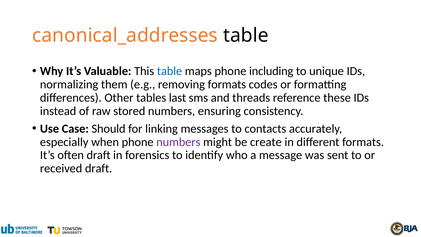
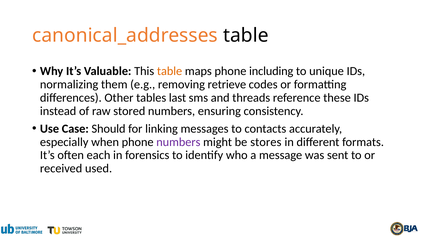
table at (170, 71) colour: blue -> orange
removing formats: formats -> retrieve
create: create -> stores
often draft: draft -> each
received draft: draft -> used
